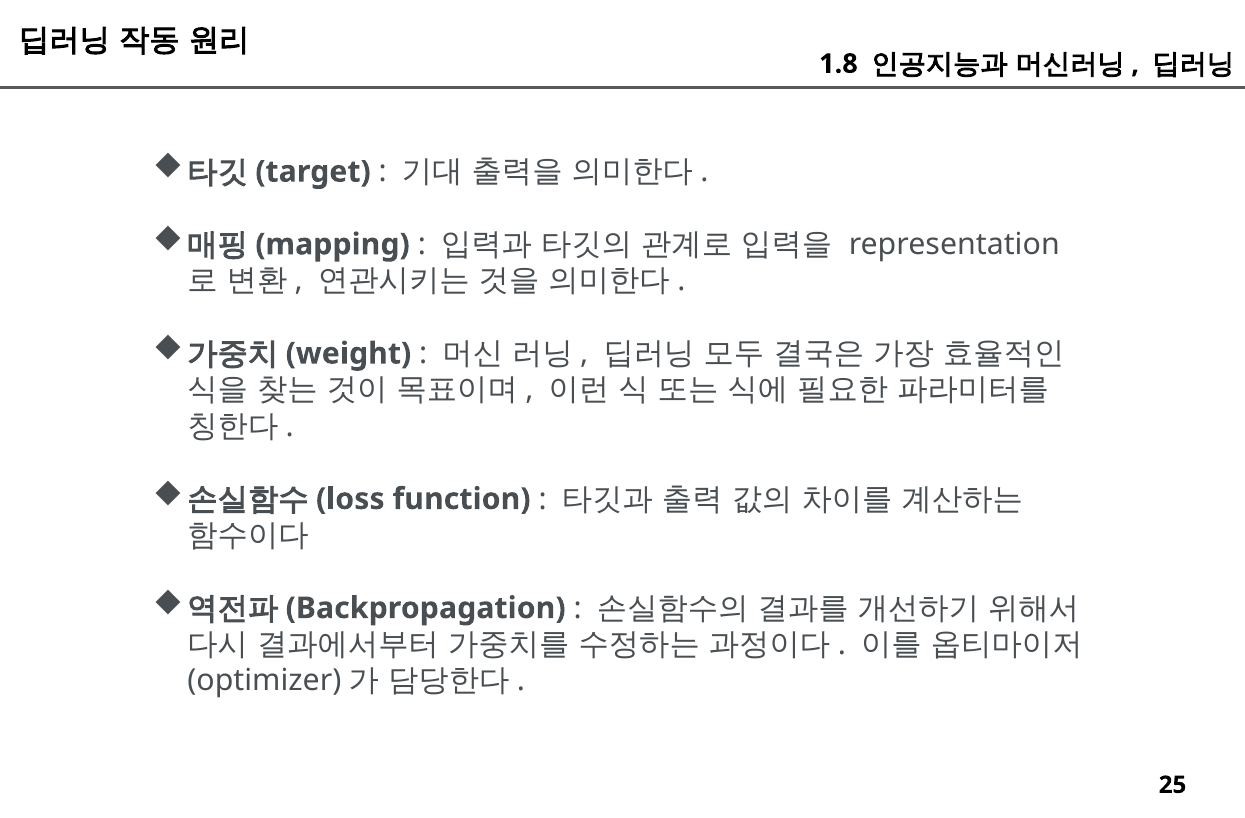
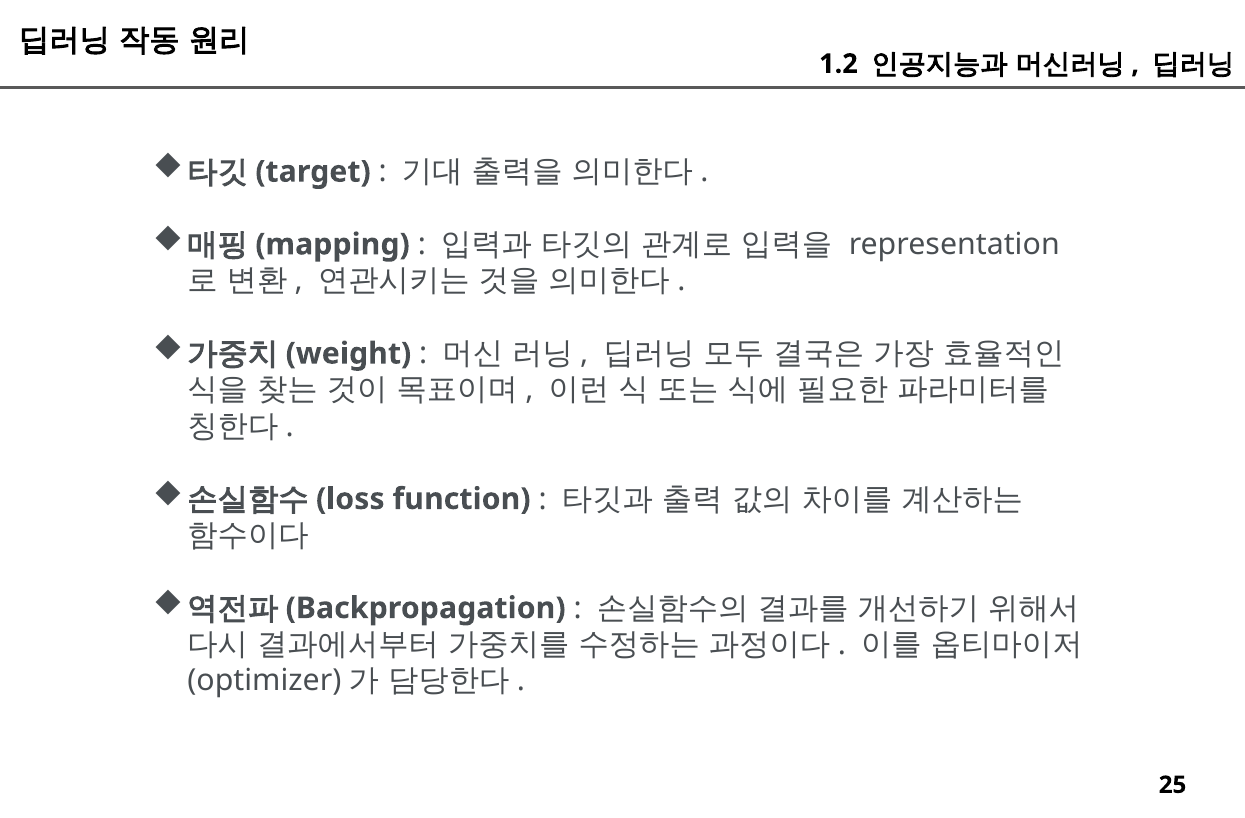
1.8: 1.8 -> 1.2
